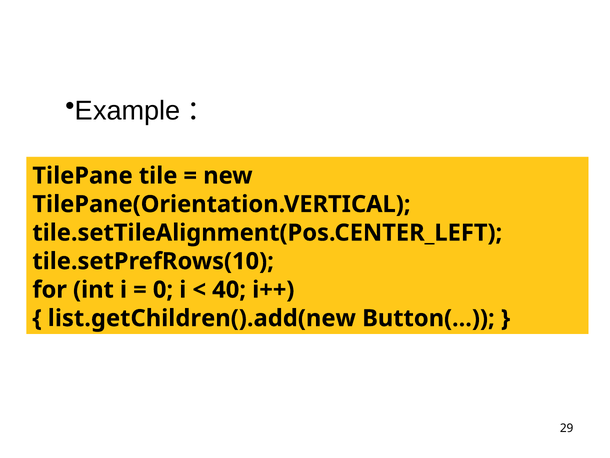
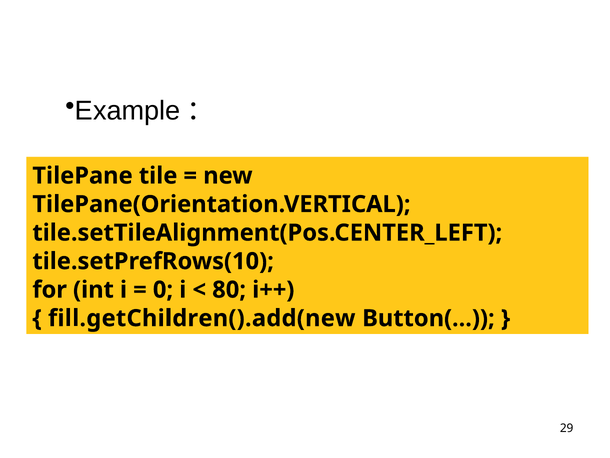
40: 40 -> 80
list.getChildren().add(new: list.getChildren().add(new -> fill.getChildren().add(new
